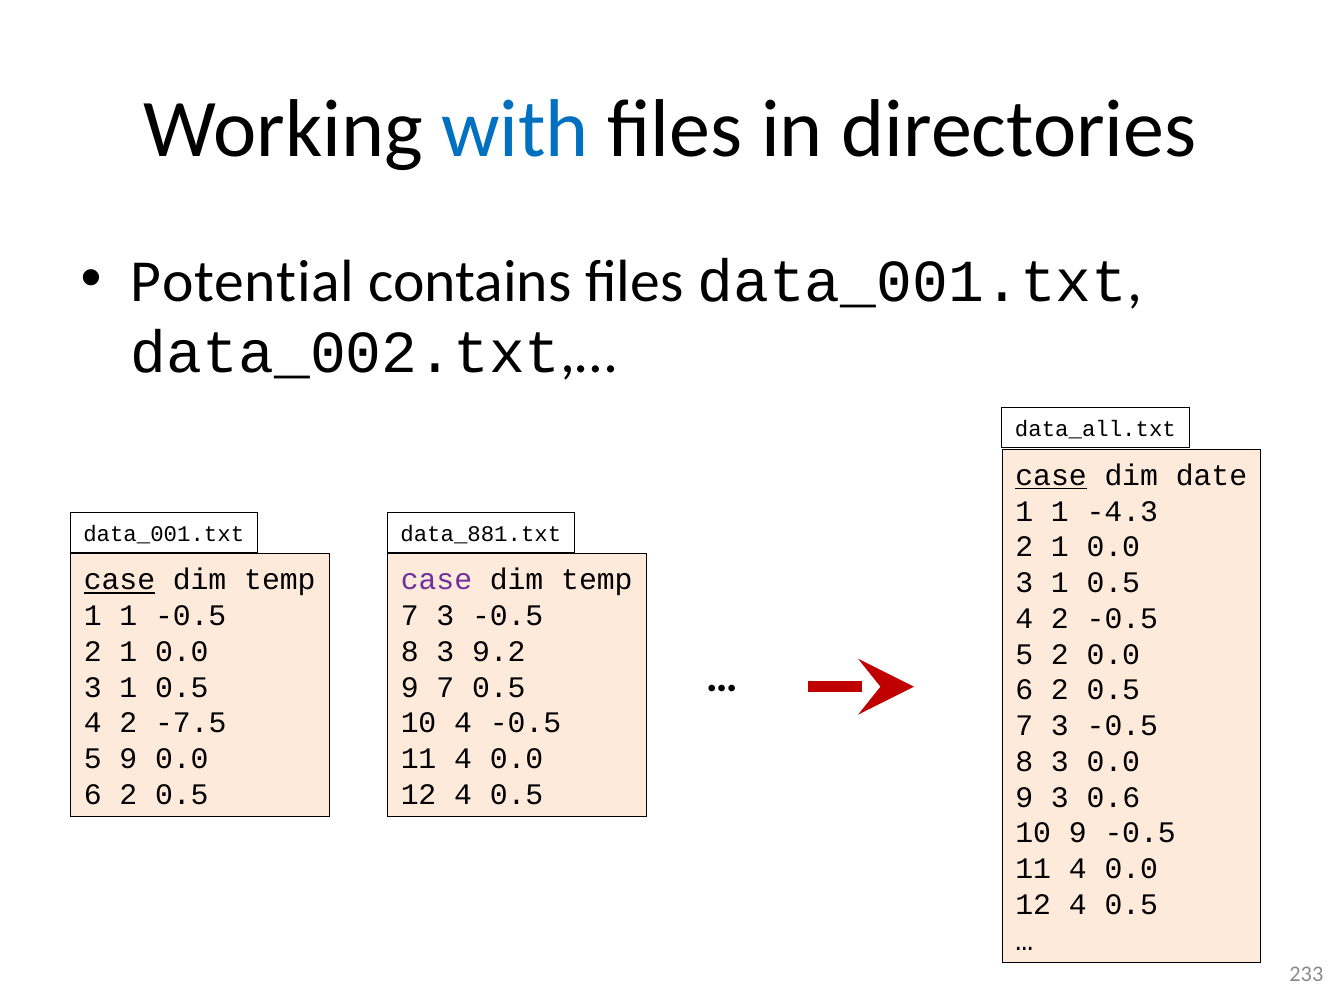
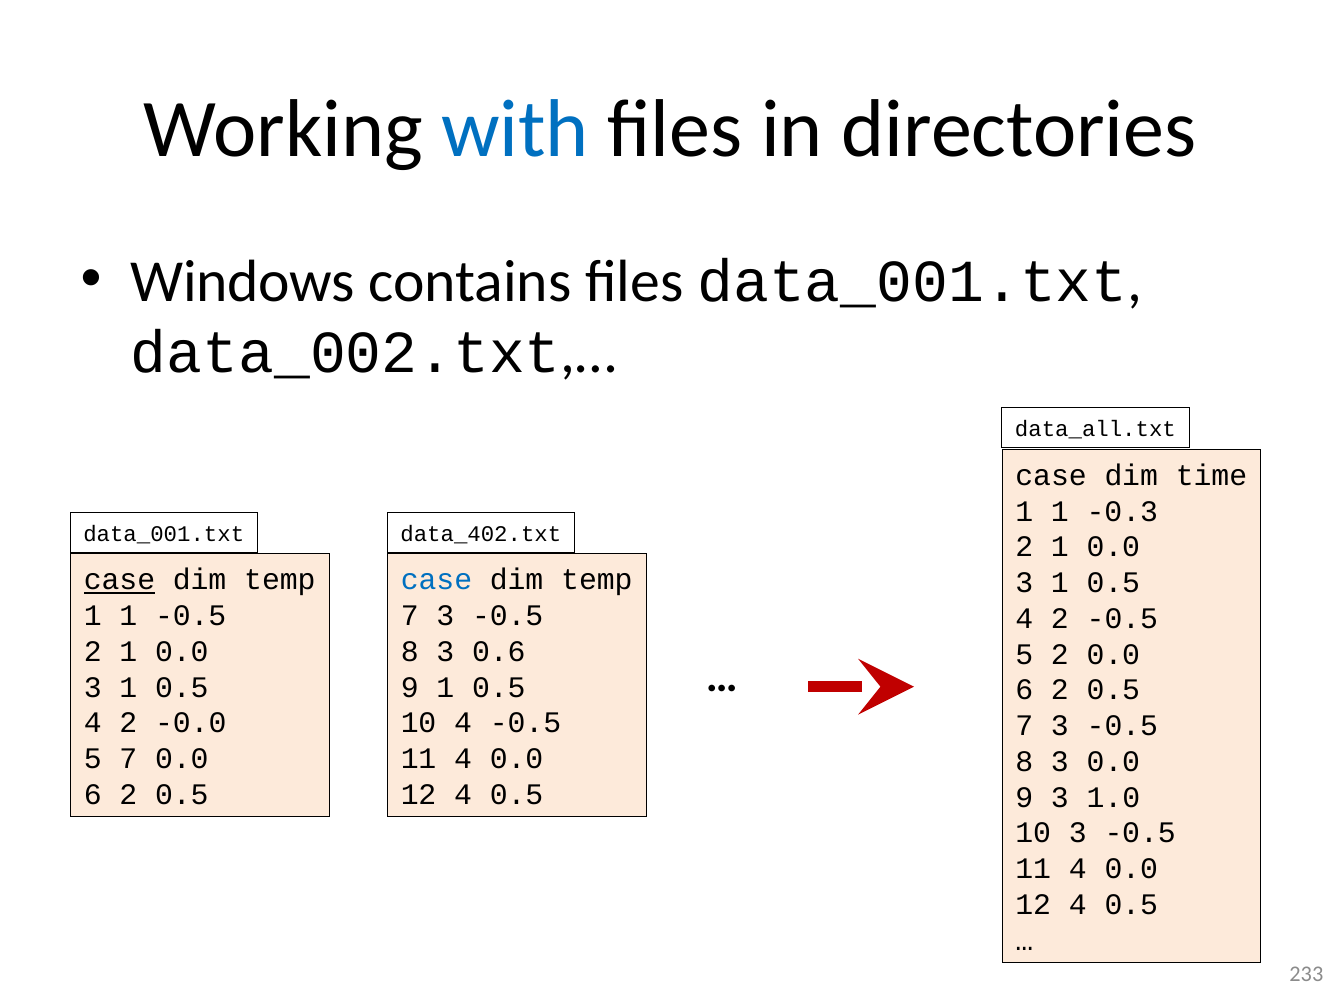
Potential: Potential -> Windows
case at (1051, 476) underline: present -> none
date: date -> time
-4.3: -4.3 -> -0.3
data_881.txt: data_881.txt -> data_402.txt
case at (436, 580) colour: purple -> blue
9.2: 9.2 -> 0.6
9 7: 7 -> 1
-7.5: -7.5 -> -0.0
5 9: 9 -> 7
0.6: 0.6 -> 1.0
10 9: 9 -> 3
